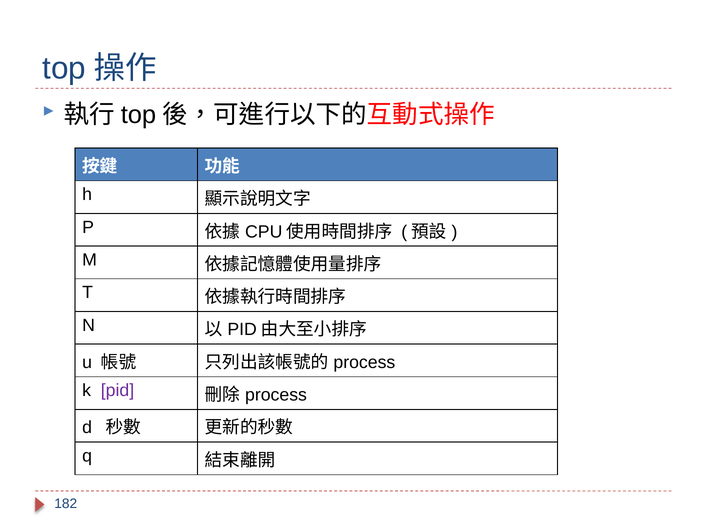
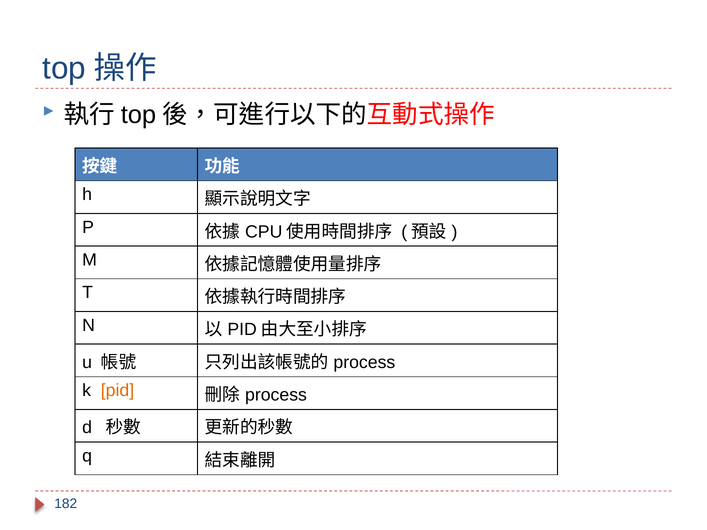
pid colour: purple -> orange
